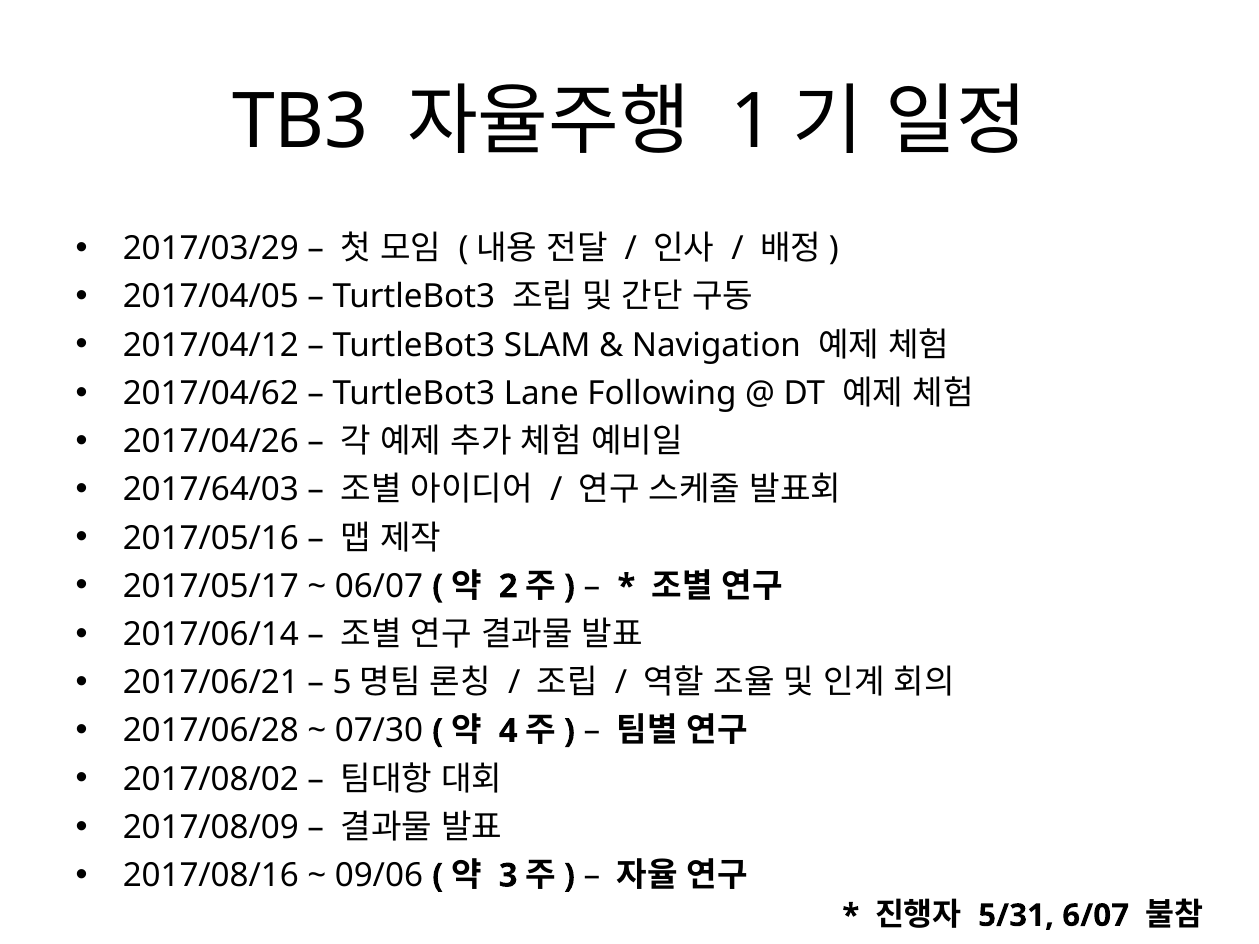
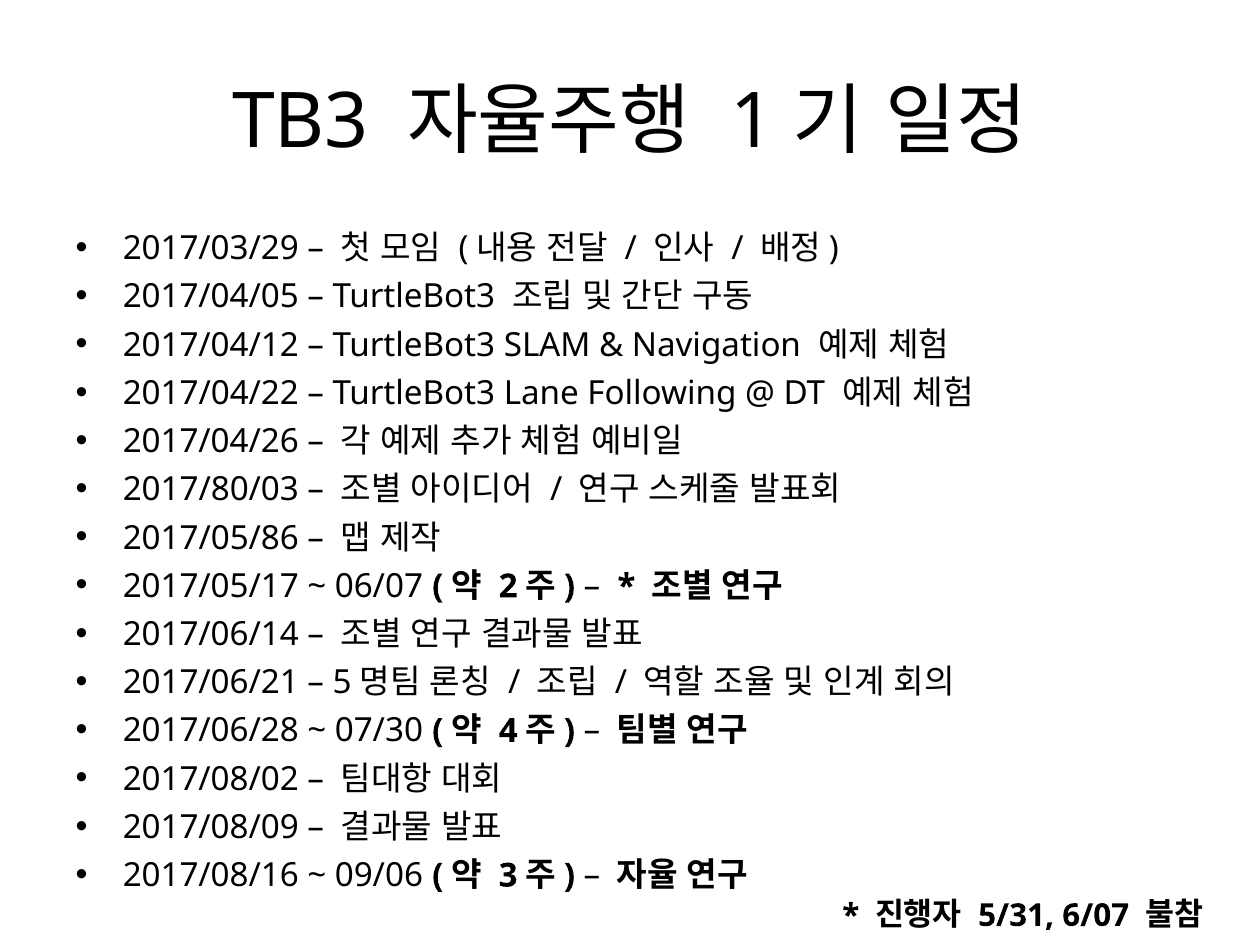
2017/04/62: 2017/04/62 -> 2017/04/22
2017/64/03: 2017/64/03 -> 2017/80/03
2017/05/16: 2017/05/16 -> 2017/05/86
